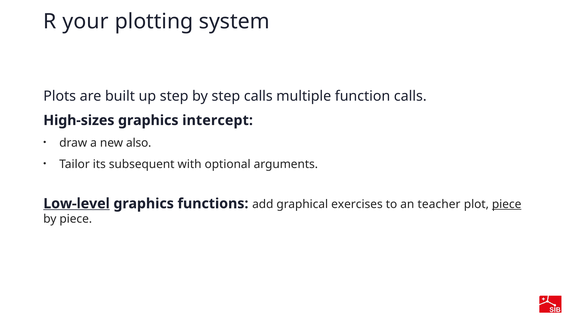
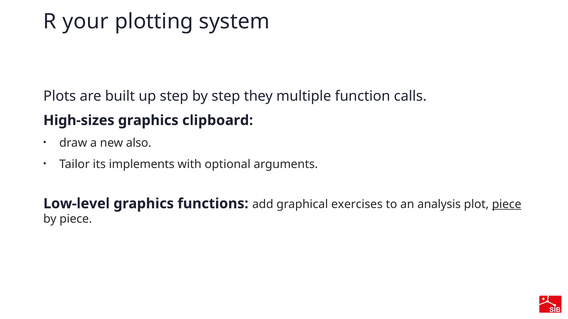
step calls: calls -> they
intercept: intercept -> clipboard
subsequent: subsequent -> implements
Low-level underline: present -> none
teacher: teacher -> analysis
